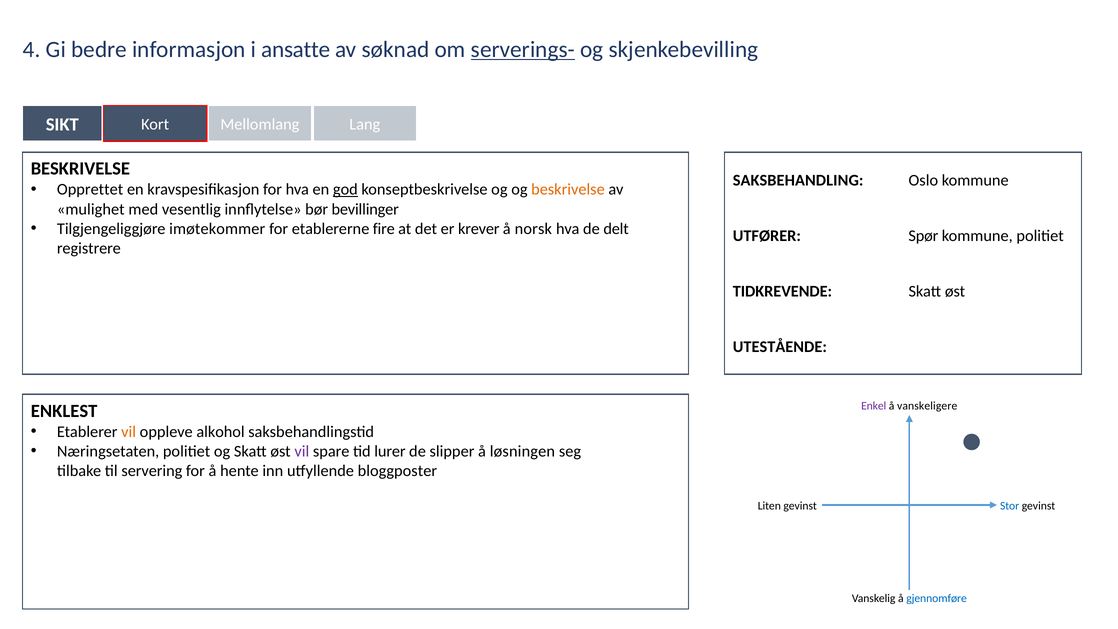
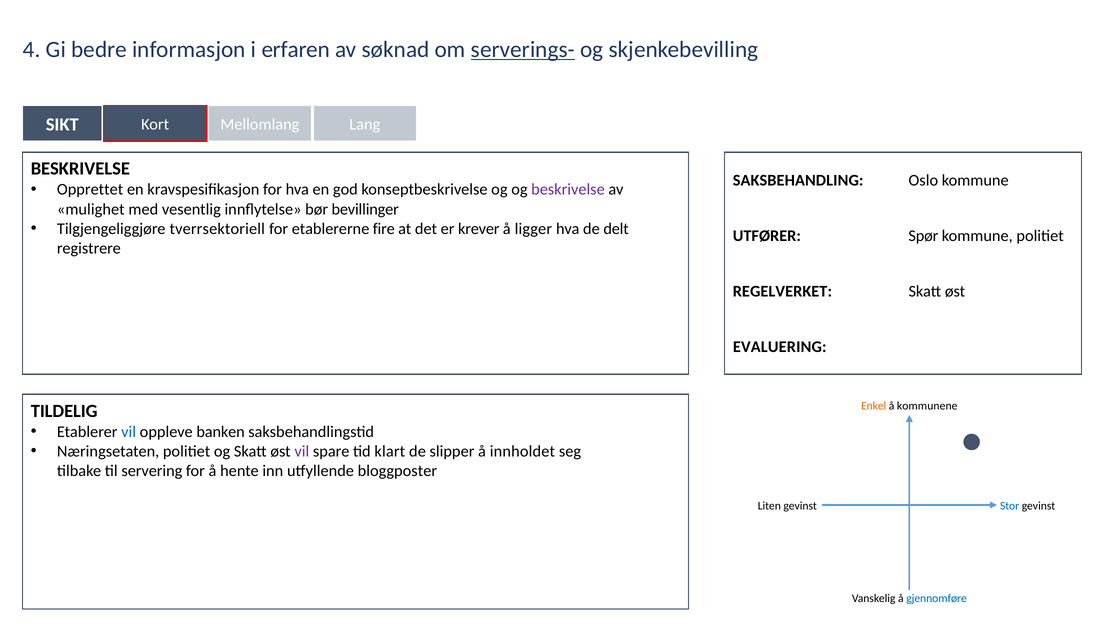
ansatte: ansatte -> erfaren
god underline: present -> none
beskrivelse at (568, 190) colour: orange -> purple
imøtekommer: imøtekommer -> tverrsektoriell
norsk: norsk -> ligger
TIDKREVENDE: TIDKREVENDE -> REGELVERKET
UTESTÅENDE: UTESTÅENDE -> EVALUERING
Enkel colour: purple -> orange
vanskeligere: vanskeligere -> kommunene
ENKLEST: ENKLEST -> TILDELIG
vil at (129, 432) colour: orange -> blue
alkohol: alkohol -> banken
lurer: lurer -> klart
løsningen: løsningen -> innholdet
